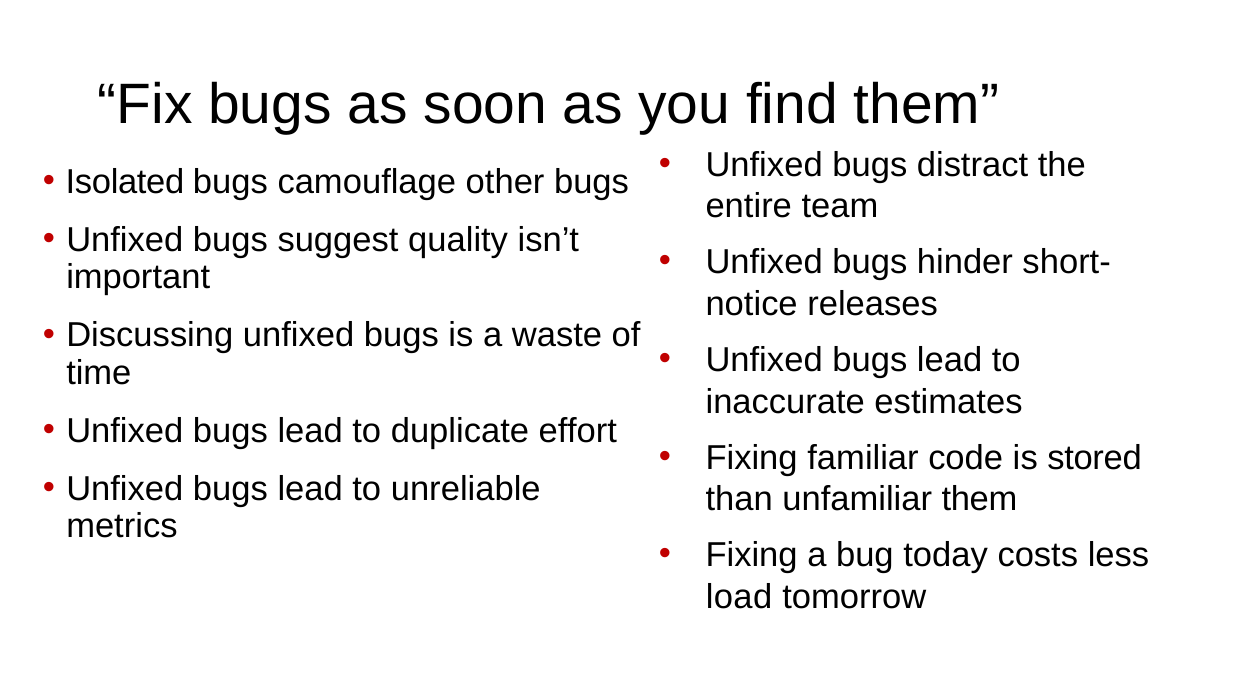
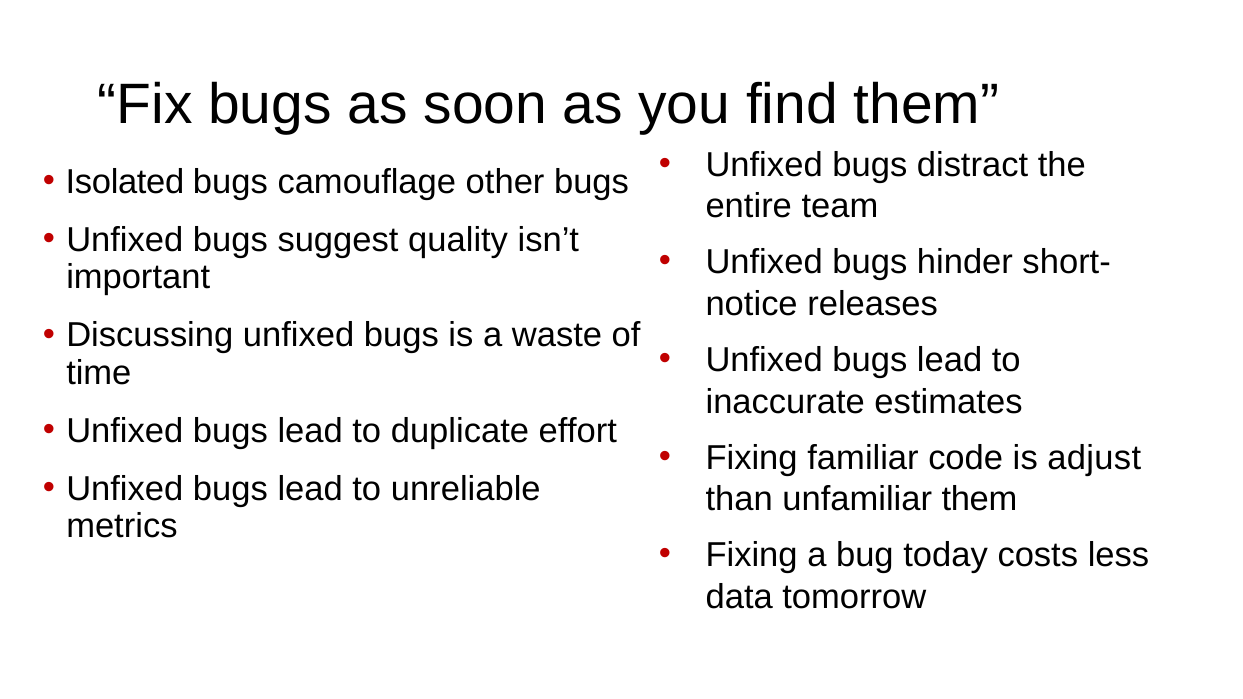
stored: stored -> adjust
load: load -> data
